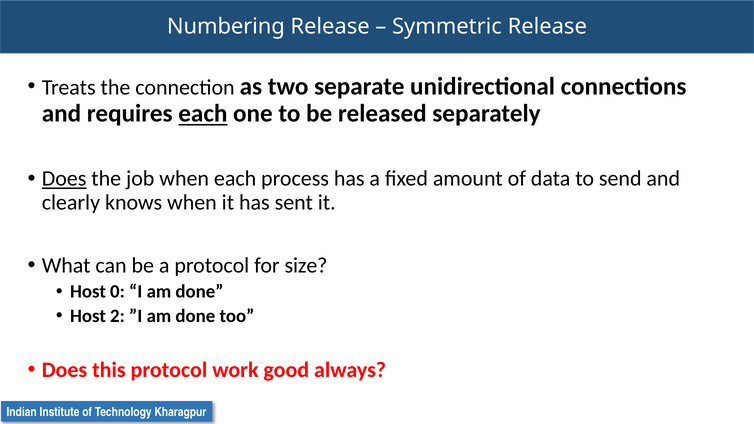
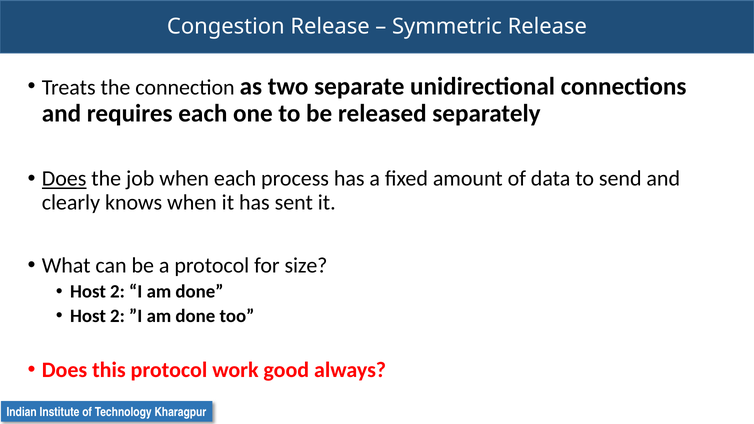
Numbering: Numbering -> Congestion
each at (203, 114) underline: present -> none
0 at (117, 292): 0 -> 2
